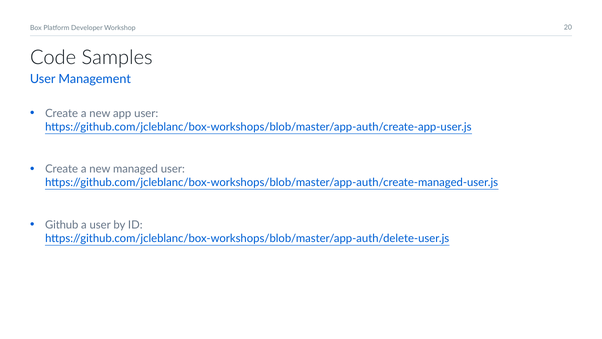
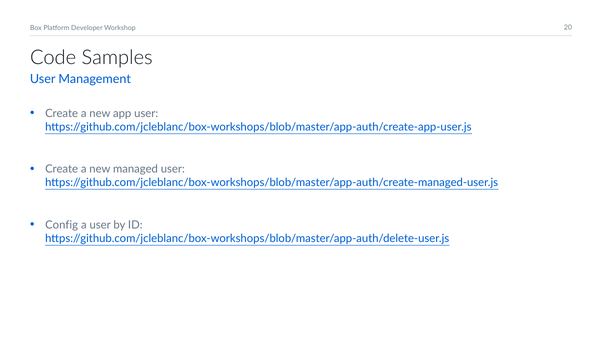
Github: Github -> Config
